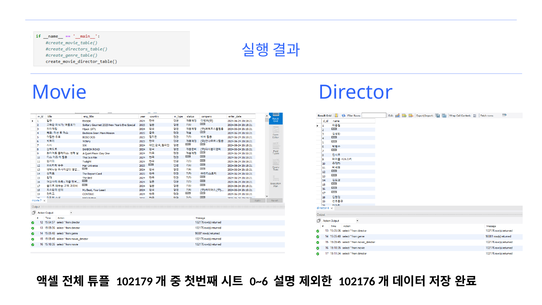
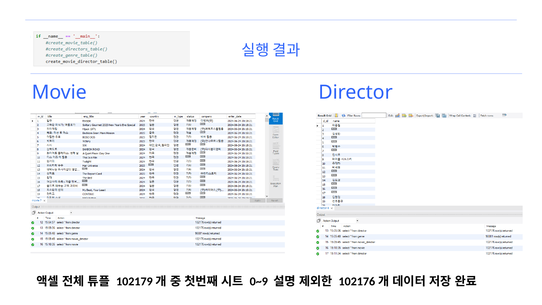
0~6: 0~6 -> 0~9
